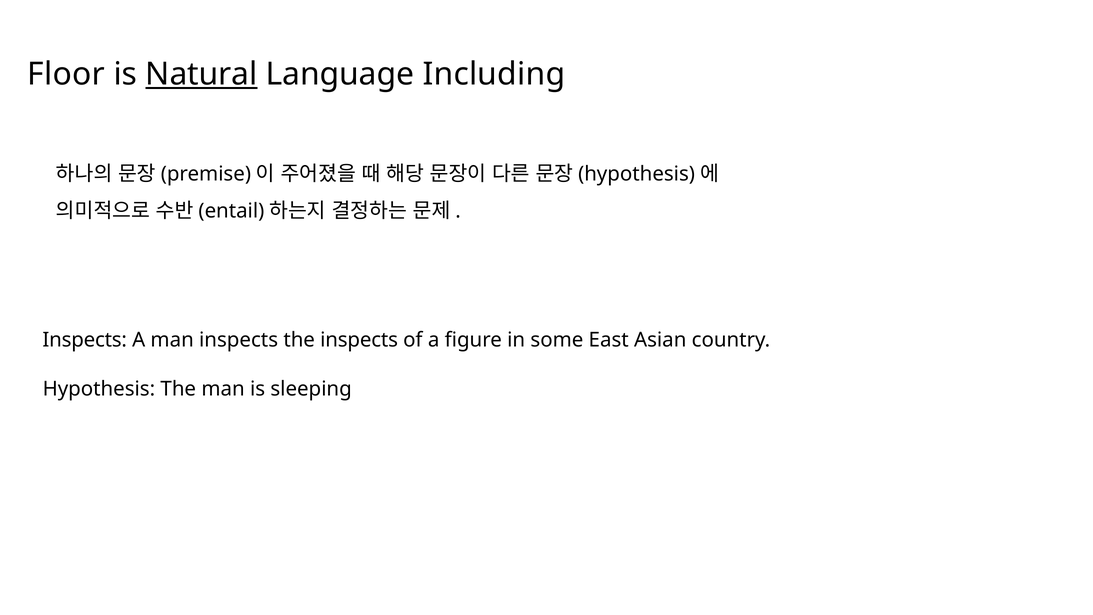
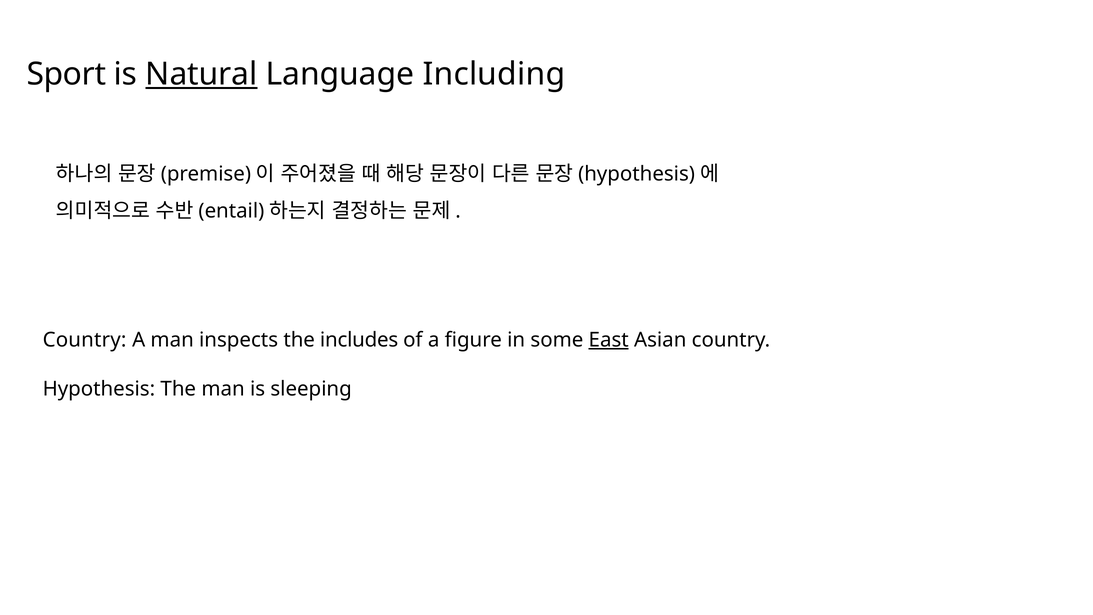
Floor: Floor -> Sport
Inspects at (85, 340): Inspects -> Country
the inspects: inspects -> includes
East underline: none -> present
